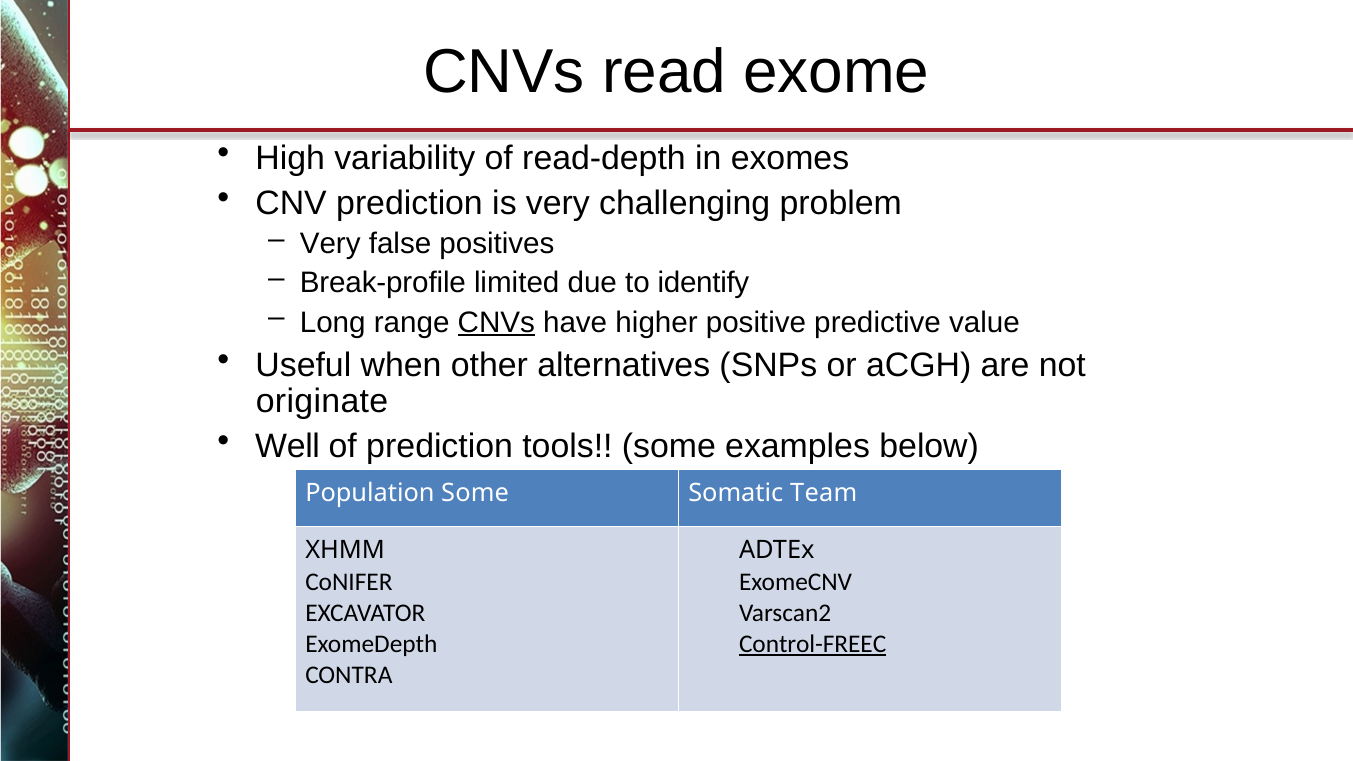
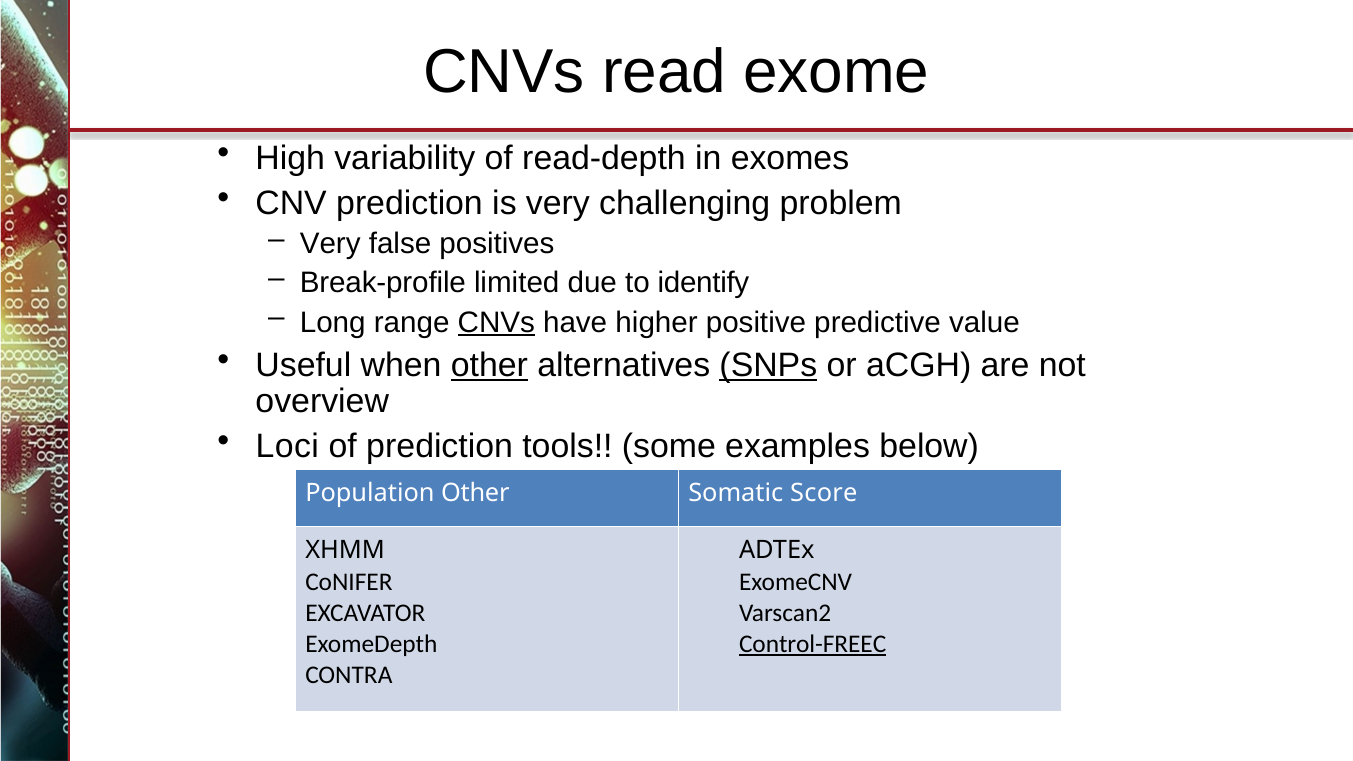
other at (489, 365) underline: none -> present
SNPs underline: none -> present
originate: originate -> overview
Well: Well -> Loci
Population Some: Some -> Other
Team: Team -> Score
